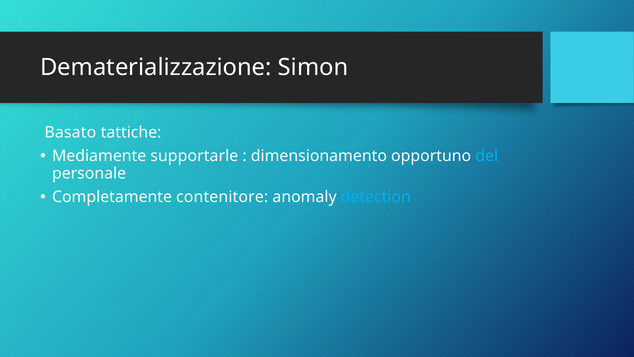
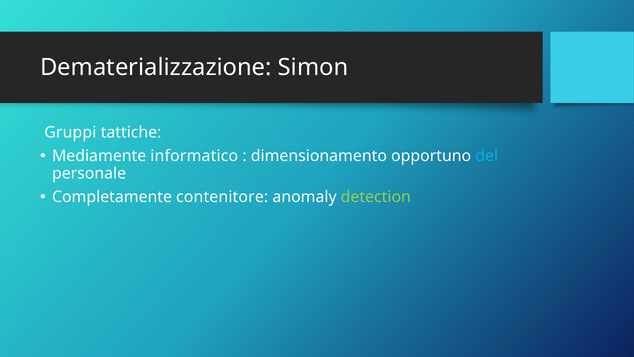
Basato: Basato -> Gruppi
supportarle: supportarle -> informatico
detection colour: light blue -> light green
